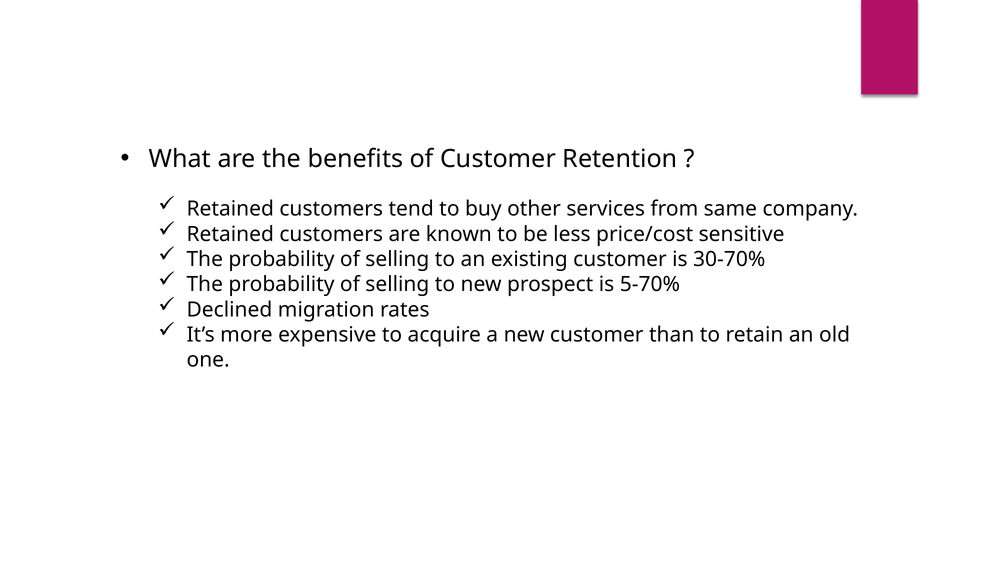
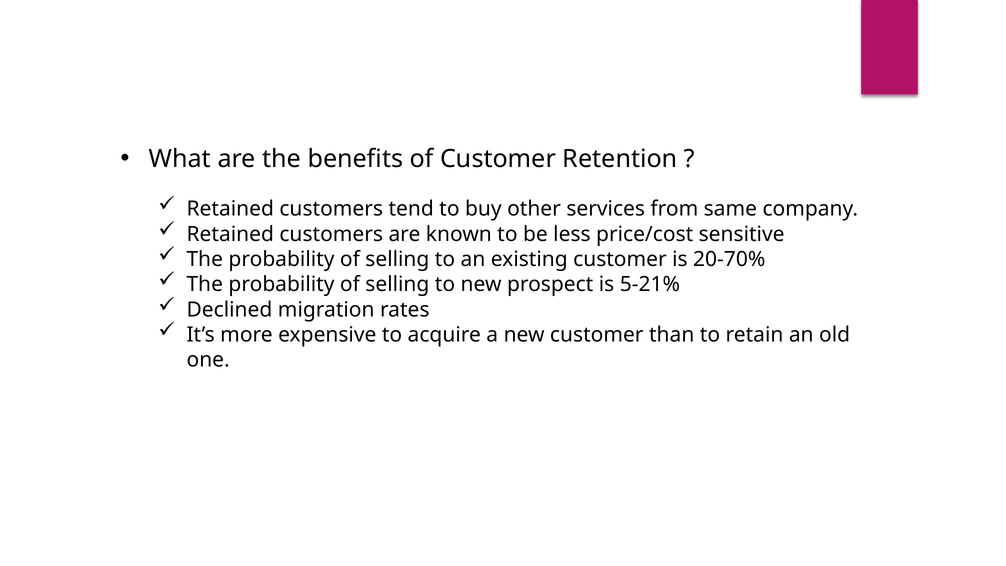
30-70%: 30-70% -> 20-70%
5-70%: 5-70% -> 5-21%
